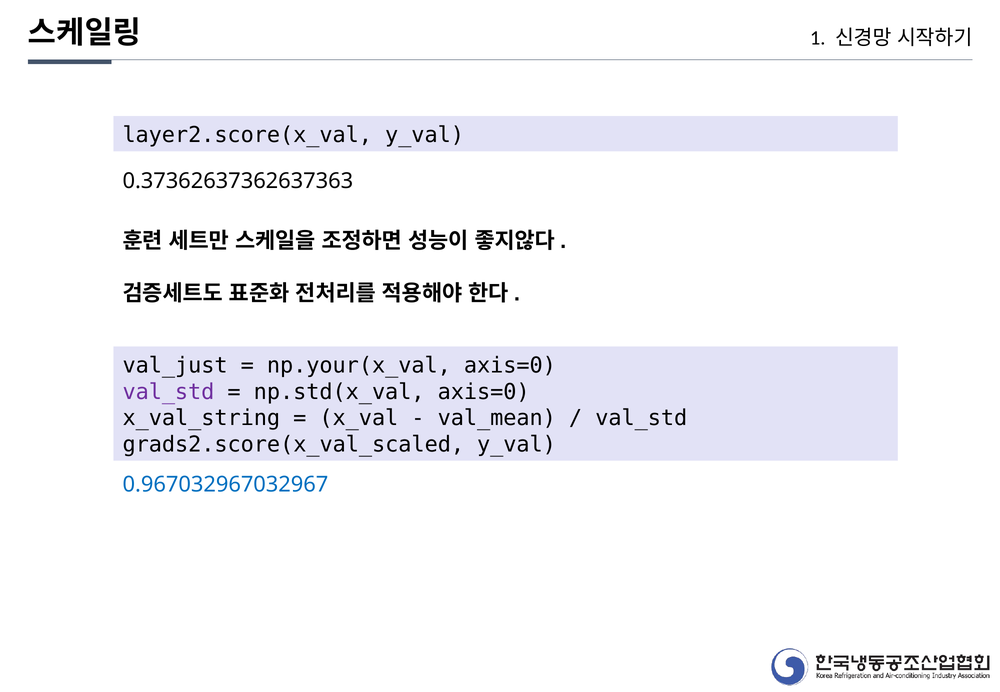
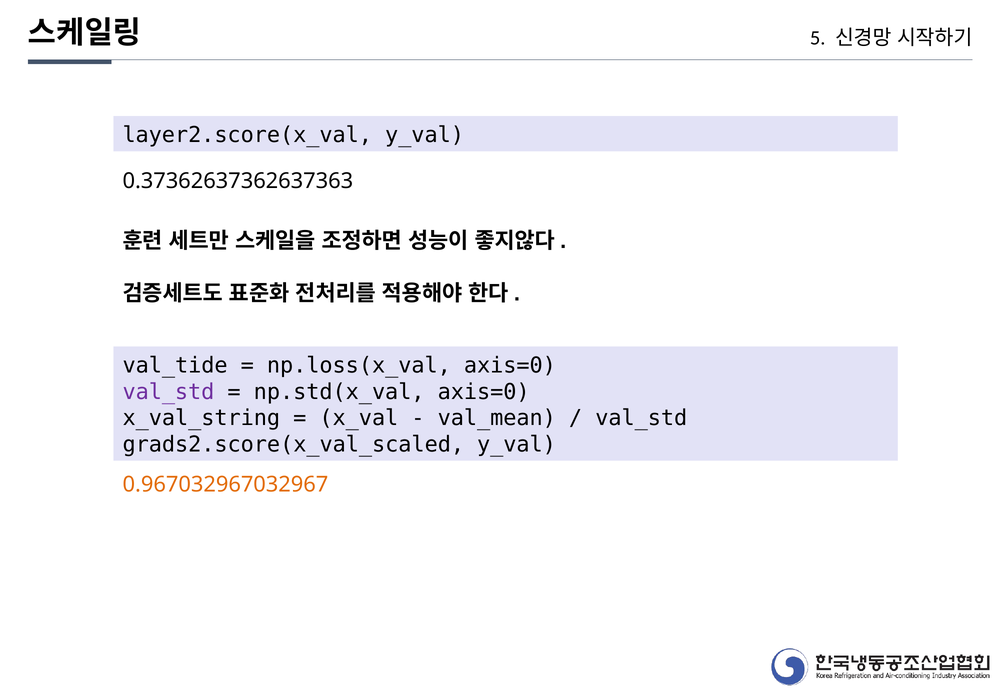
1: 1 -> 5
val_just: val_just -> val_tide
np.your(x_val: np.your(x_val -> np.loss(x_val
0.967032967032967 colour: blue -> orange
